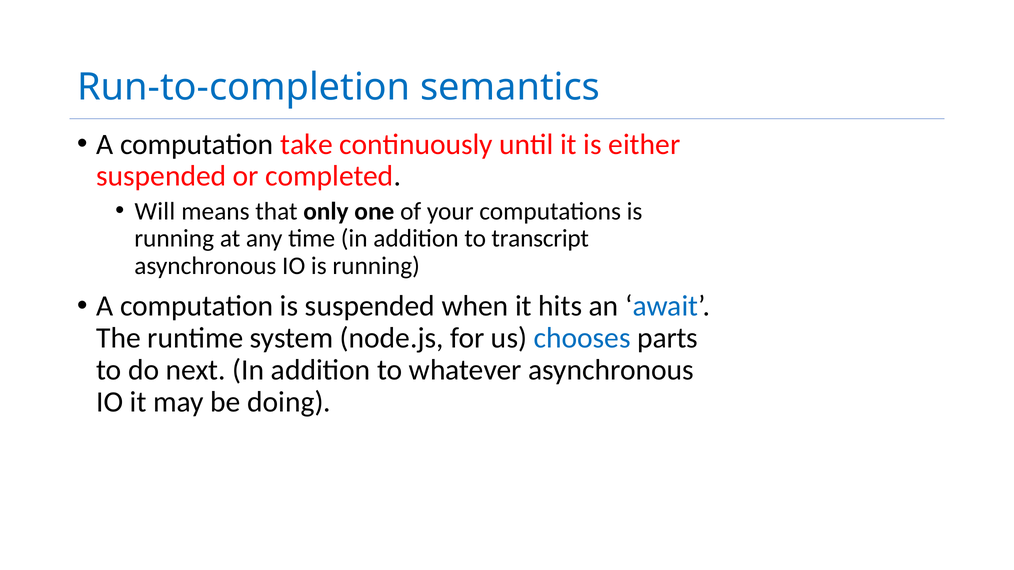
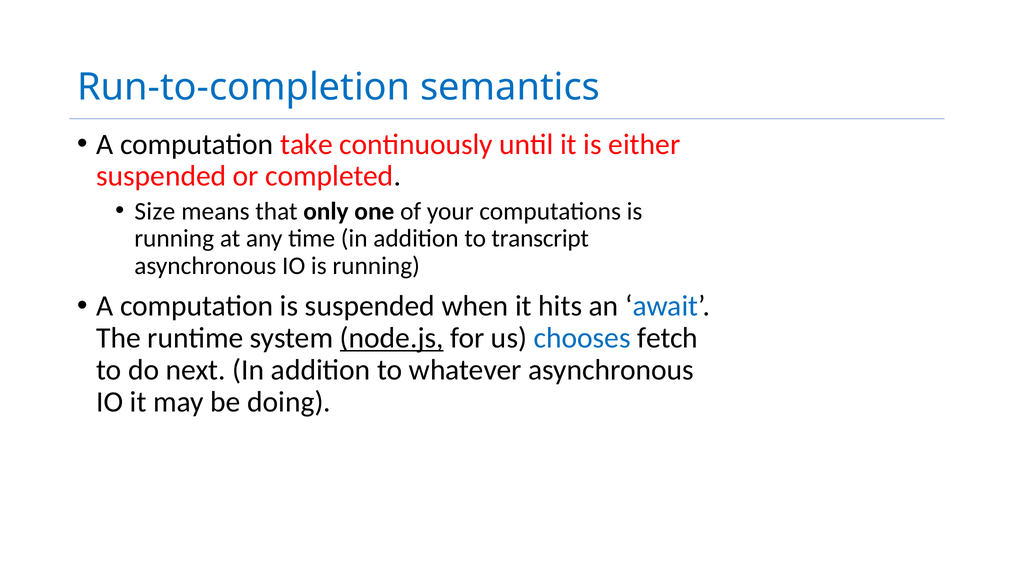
Will: Will -> Size
node.js underline: none -> present
parts: parts -> fetch
